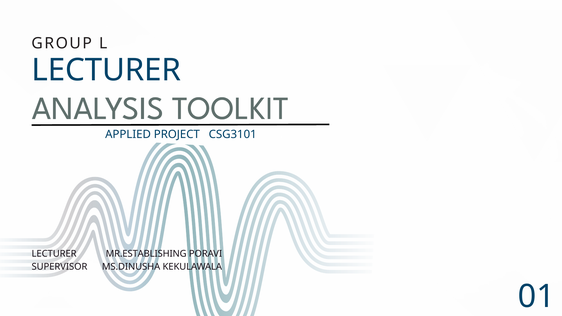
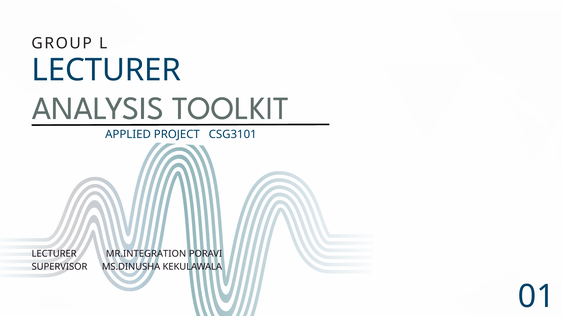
MR.ESTABLISHING: MR.ESTABLISHING -> MR.INTEGRATION
